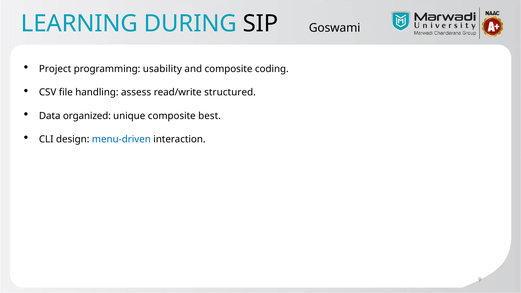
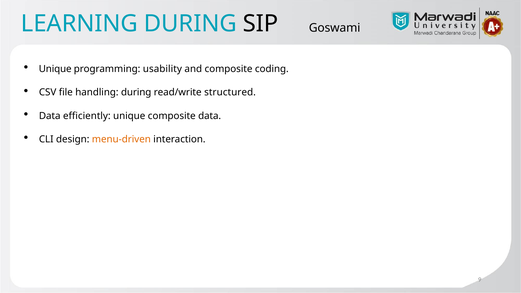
Project at (55, 69): Project -> Unique
handling assess: assess -> during
organized: organized -> efficiently
composite best: best -> data
menu-driven colour: blue -> orange
